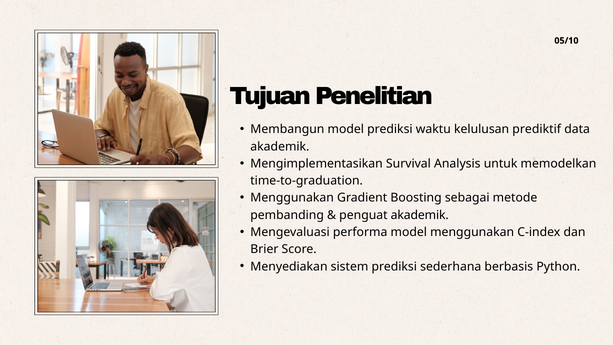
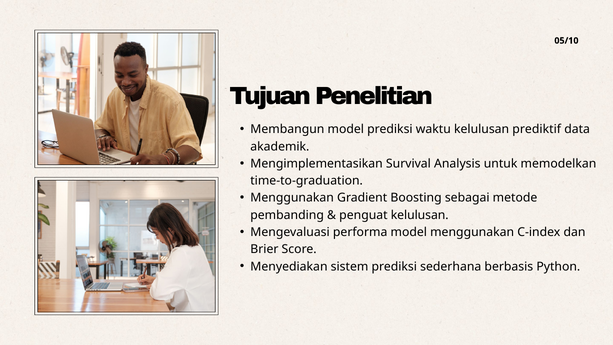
penguat akademik: akademik -> kelulusan
